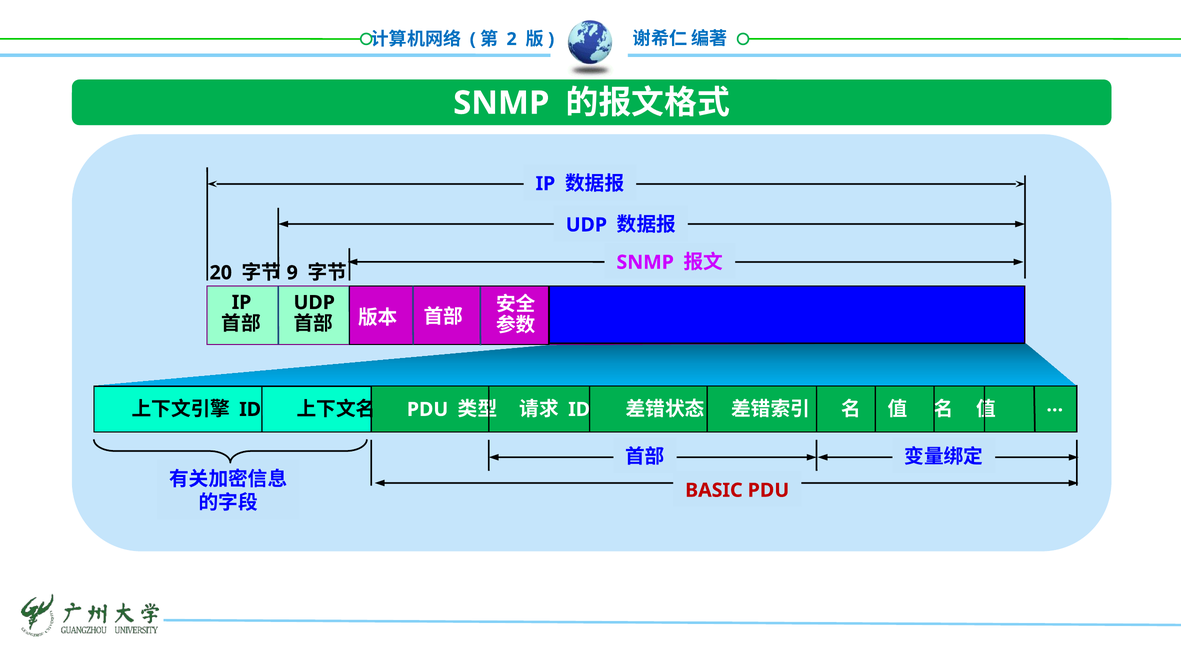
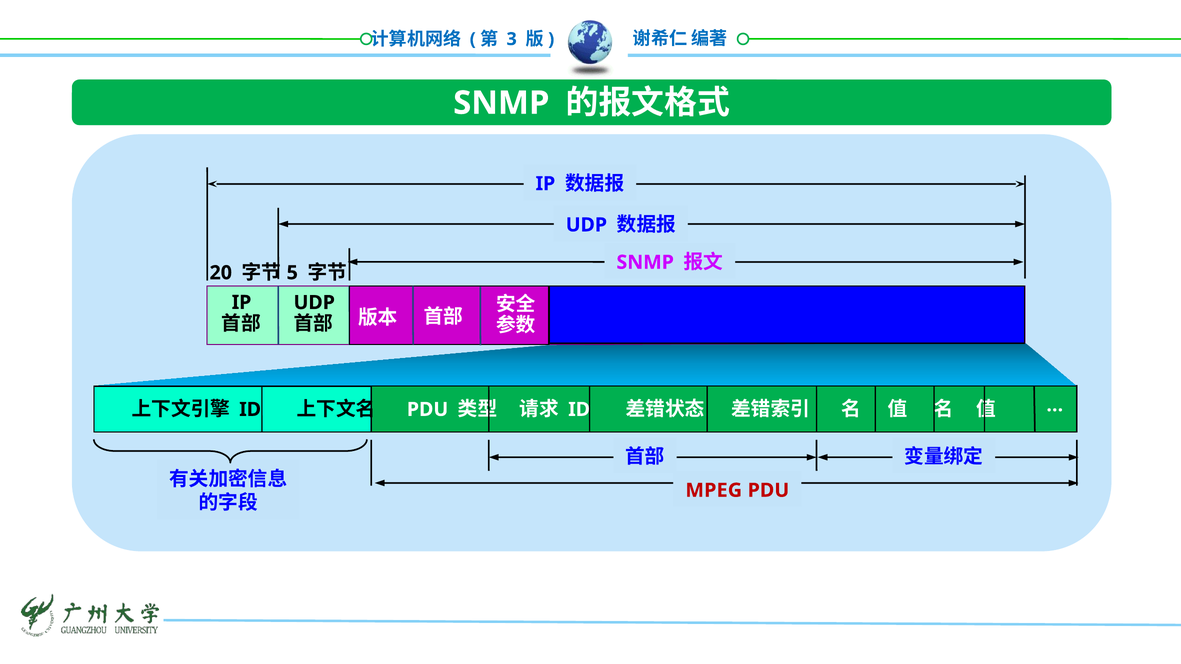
2: 2 -> 3
9: 9 -> 5
BASIC: BASIC -> MPEG
